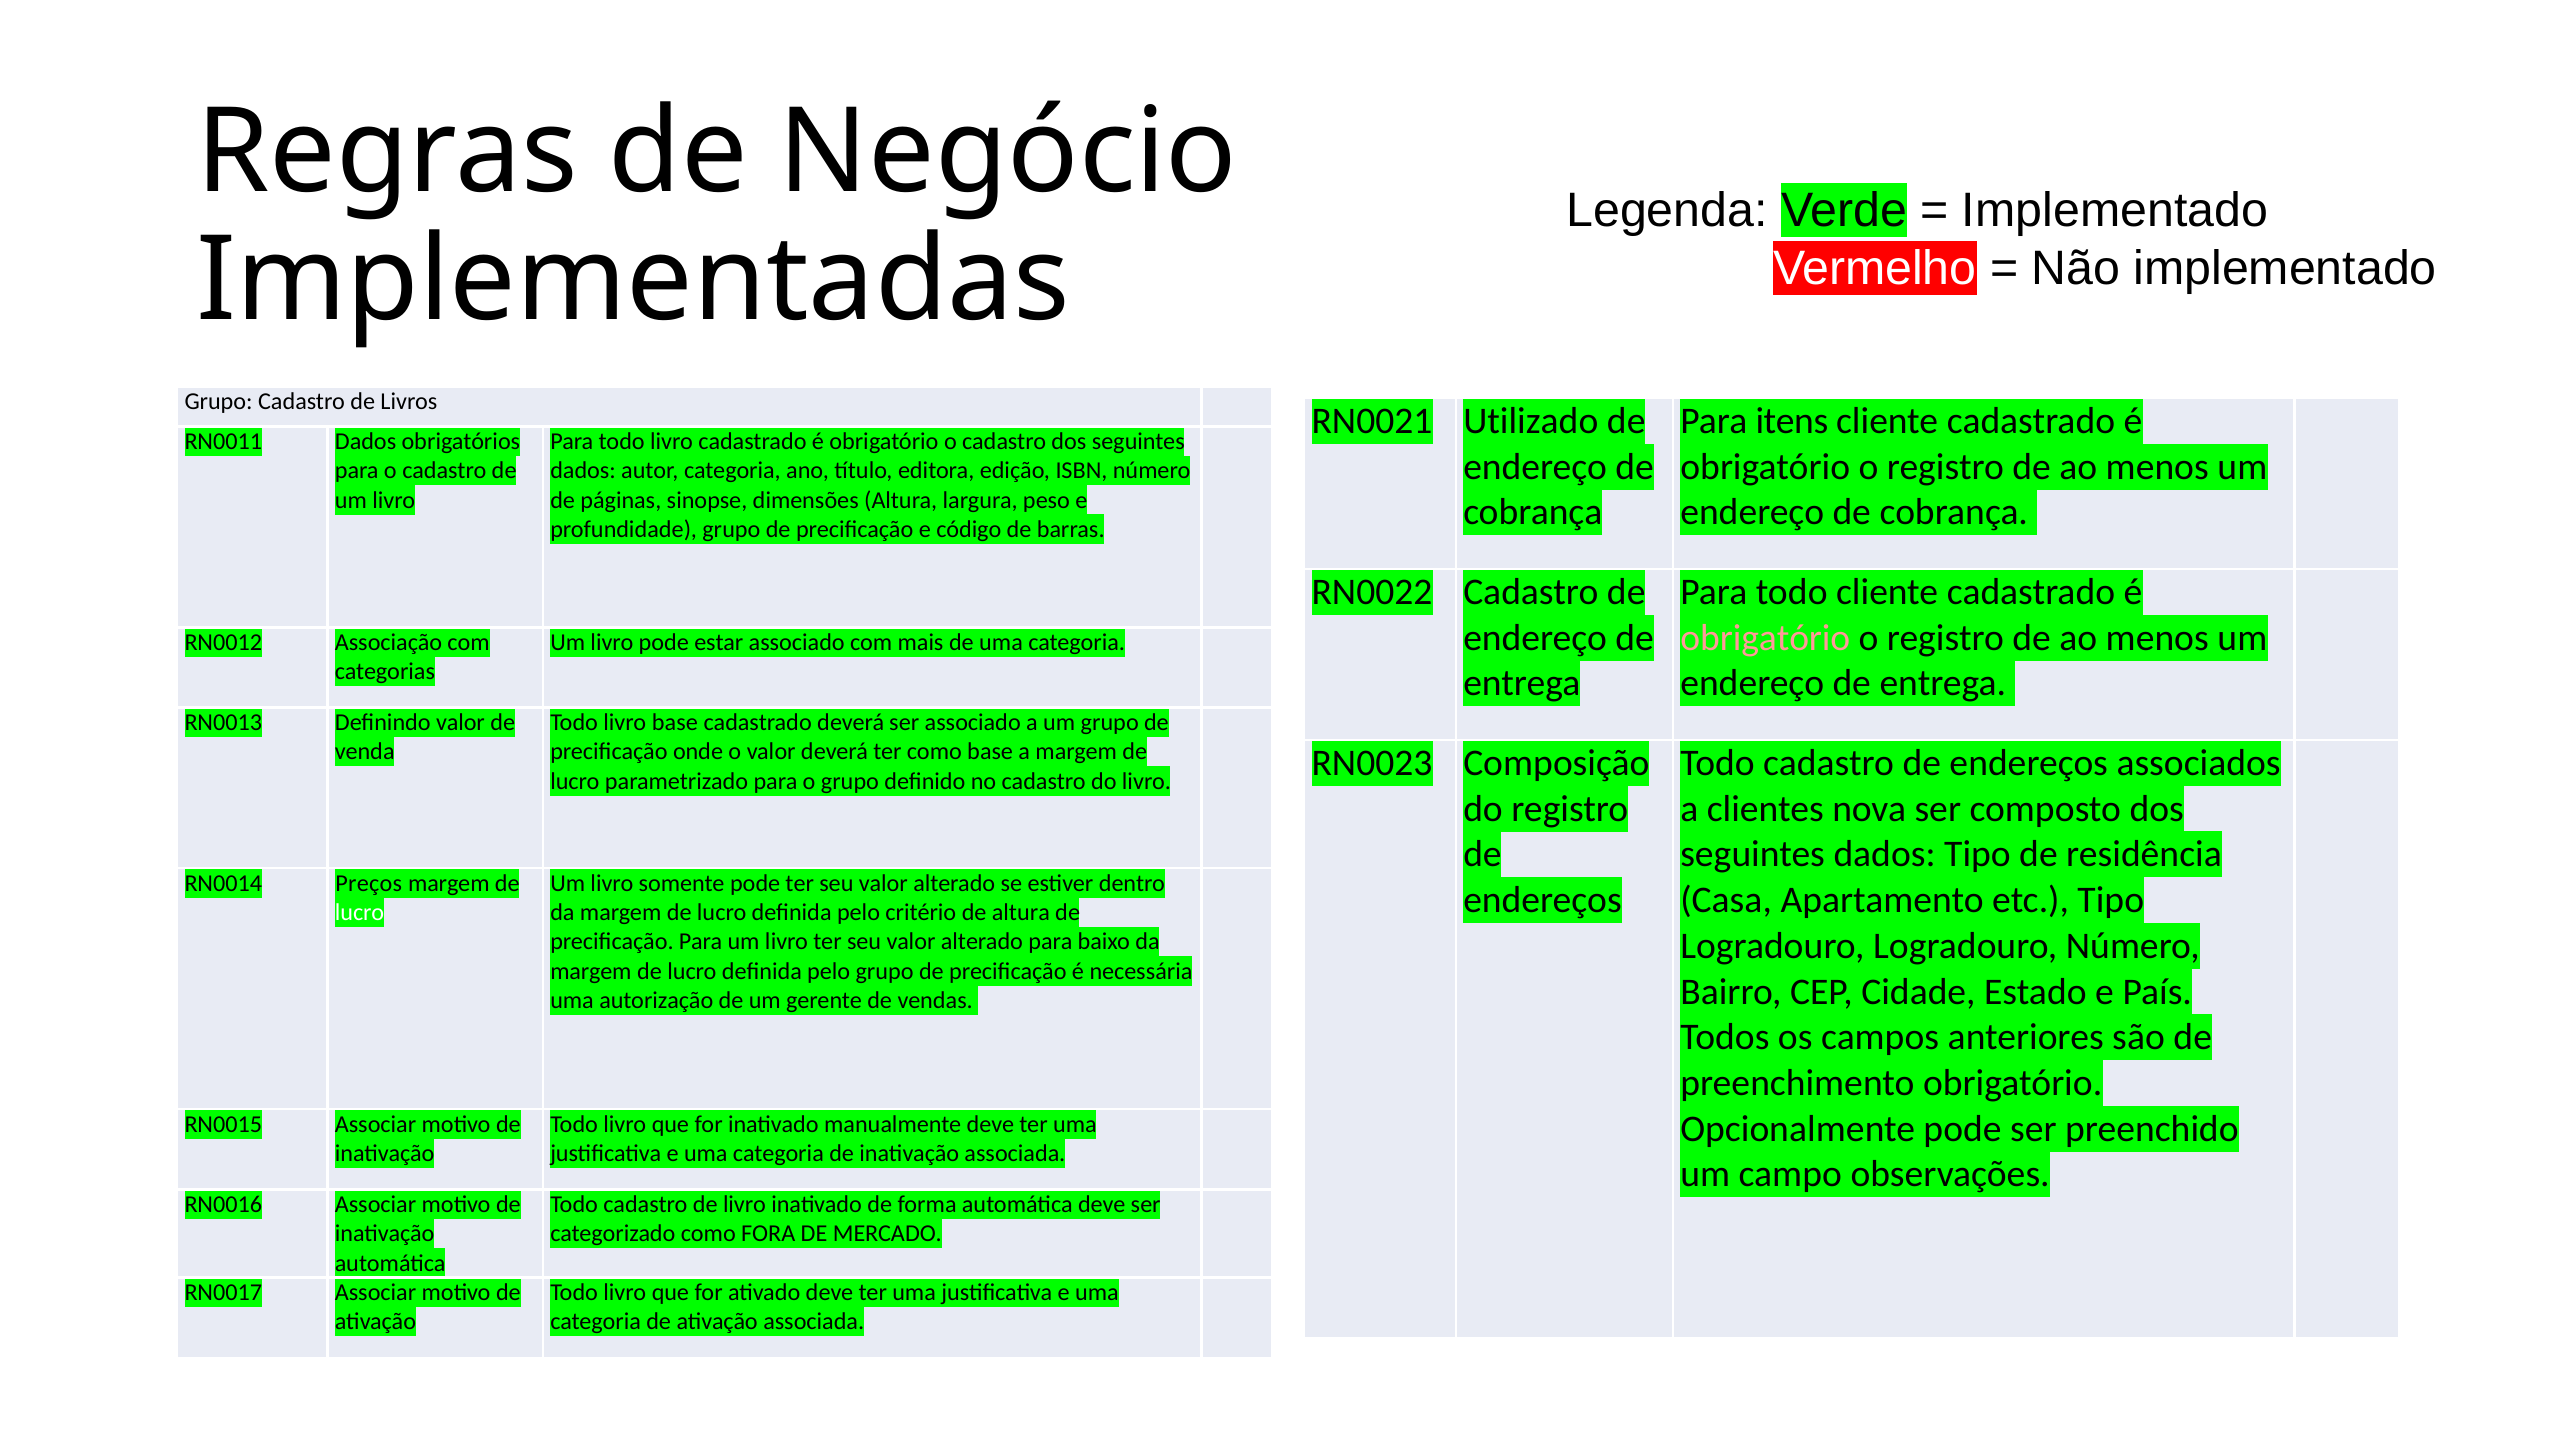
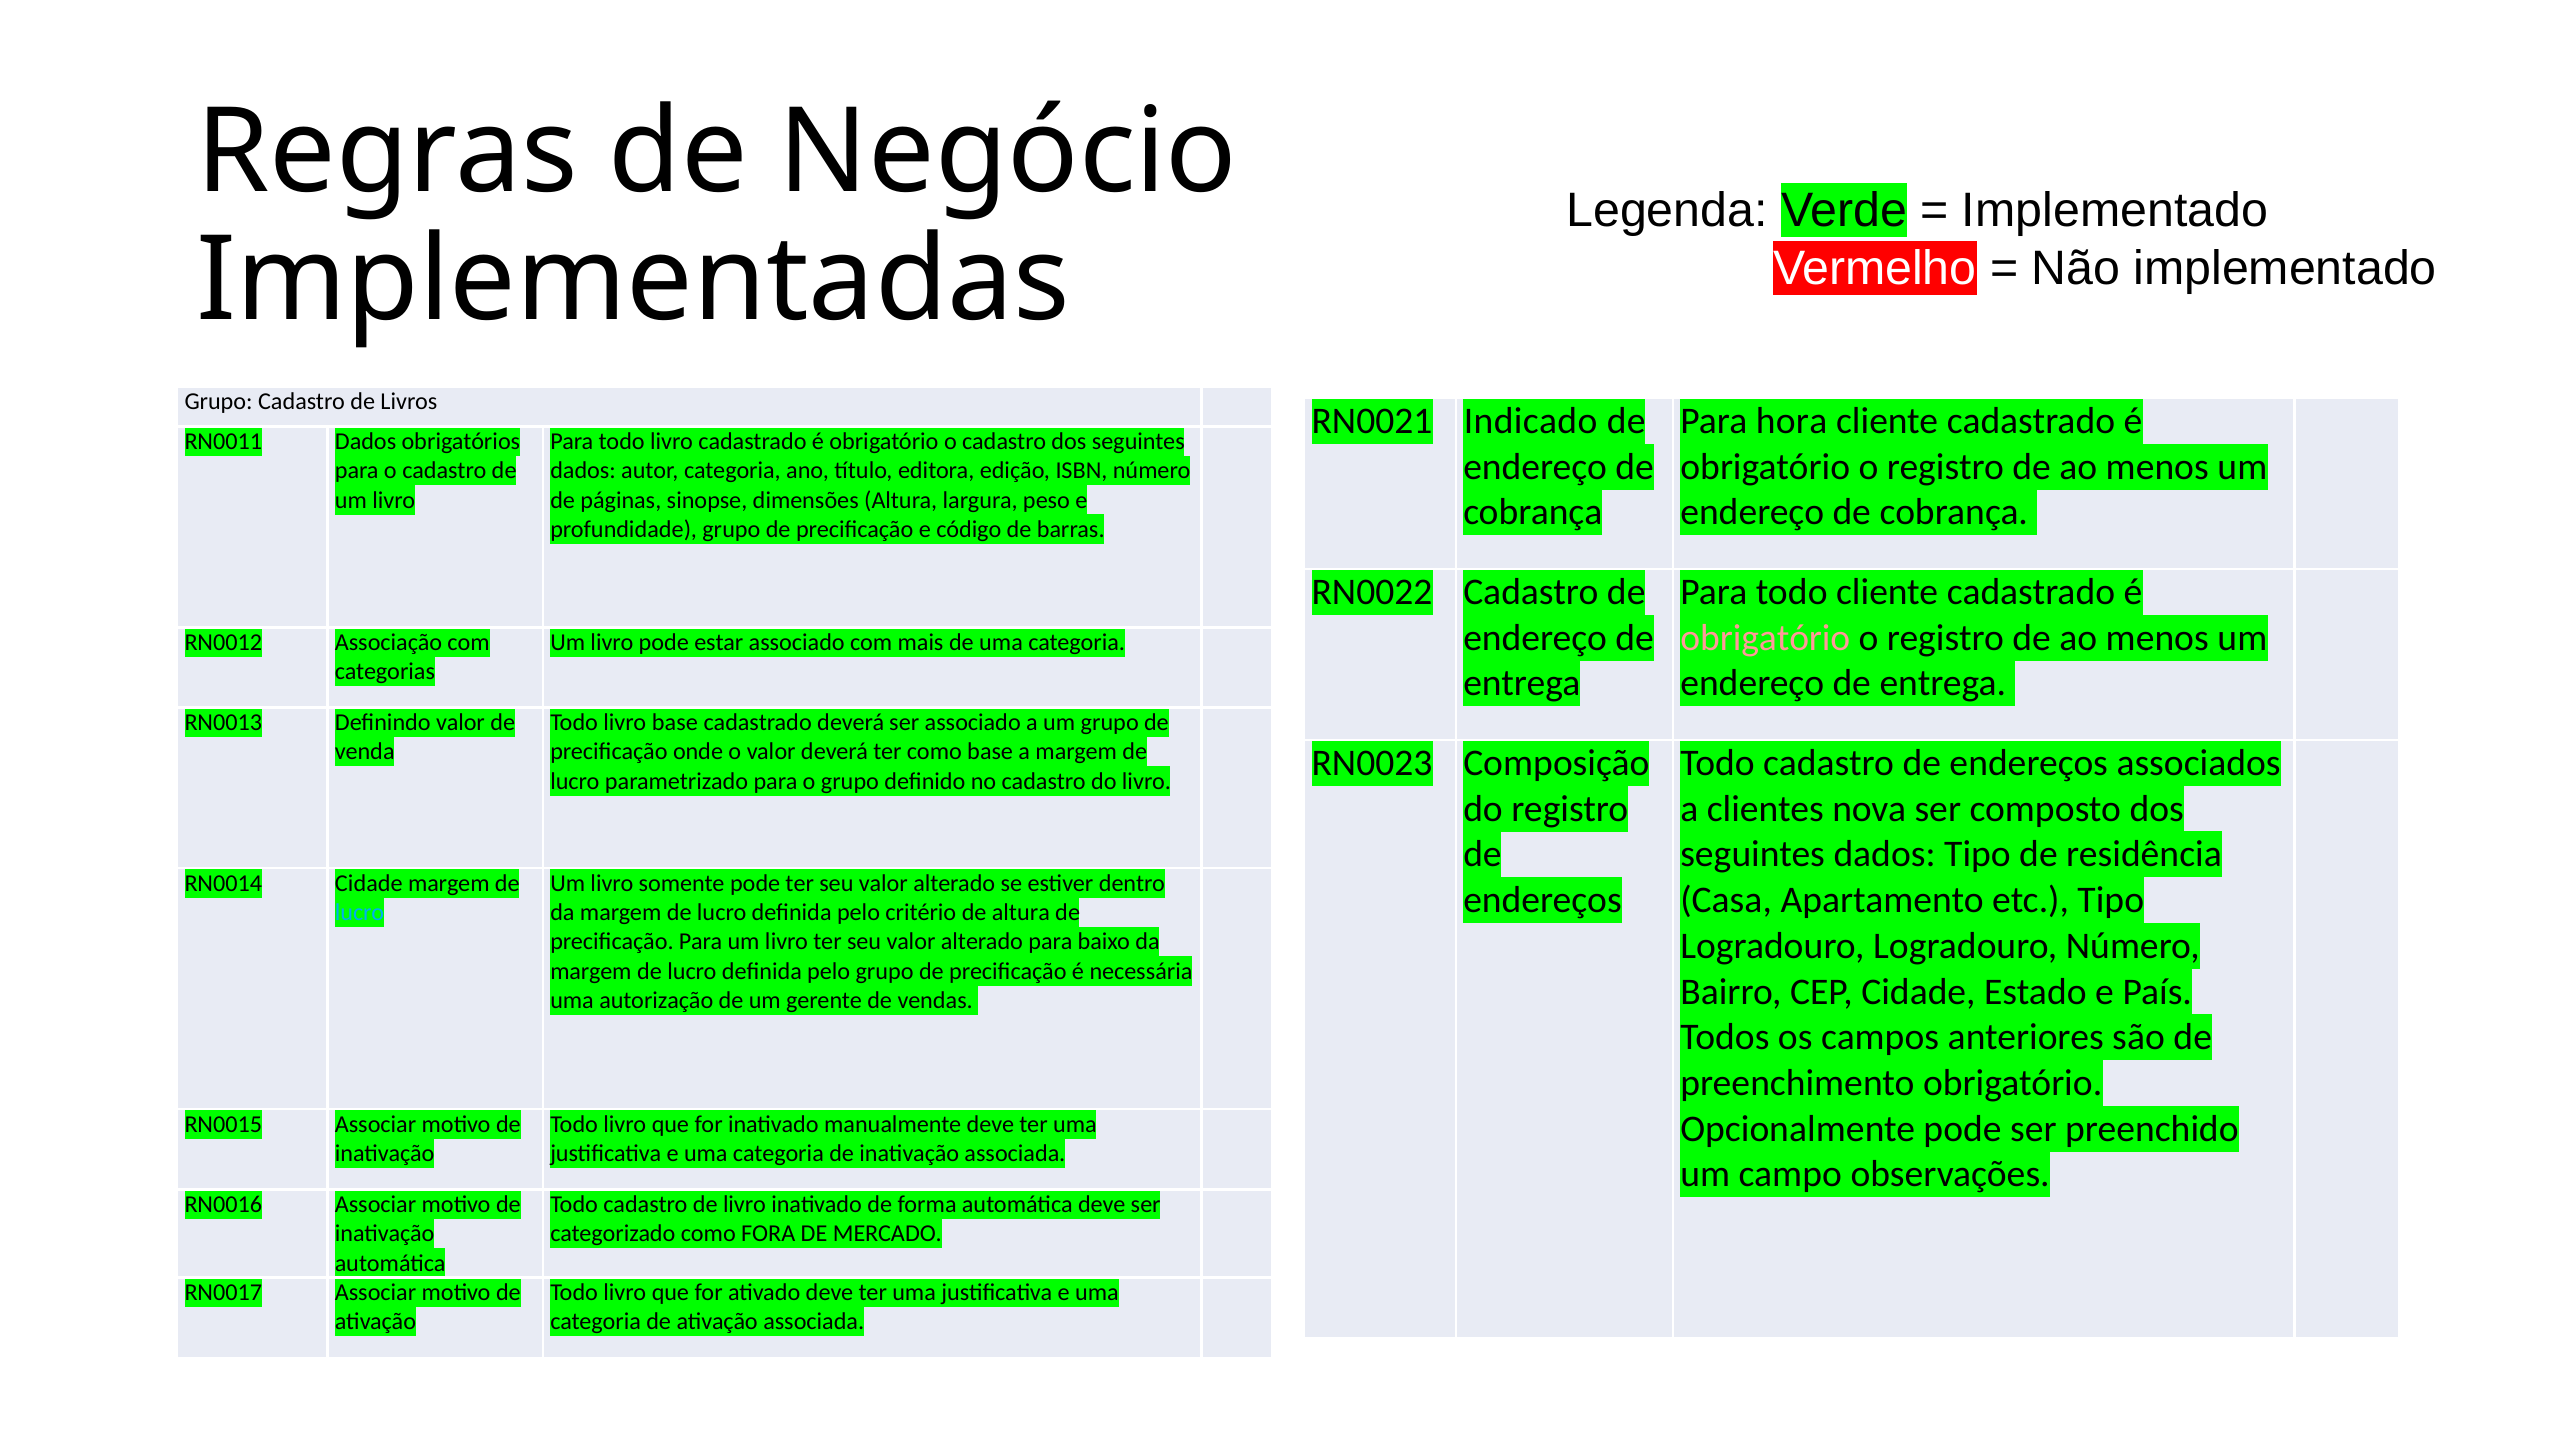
Utilizado: Utilizado -> Indicado
itens: itens -> hora
RN0014 Preços: Preços -> Cidade
lucro at (360, 912) colour: white -> light blue
